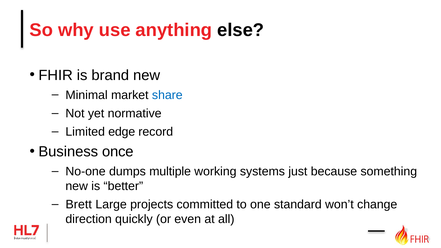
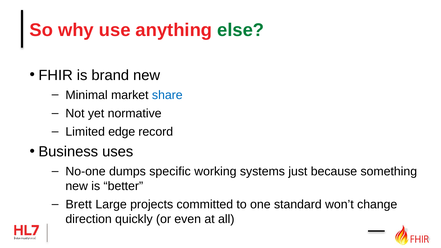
else colour: black -> green
once: once -> uses
multiple: multiple -> specific
